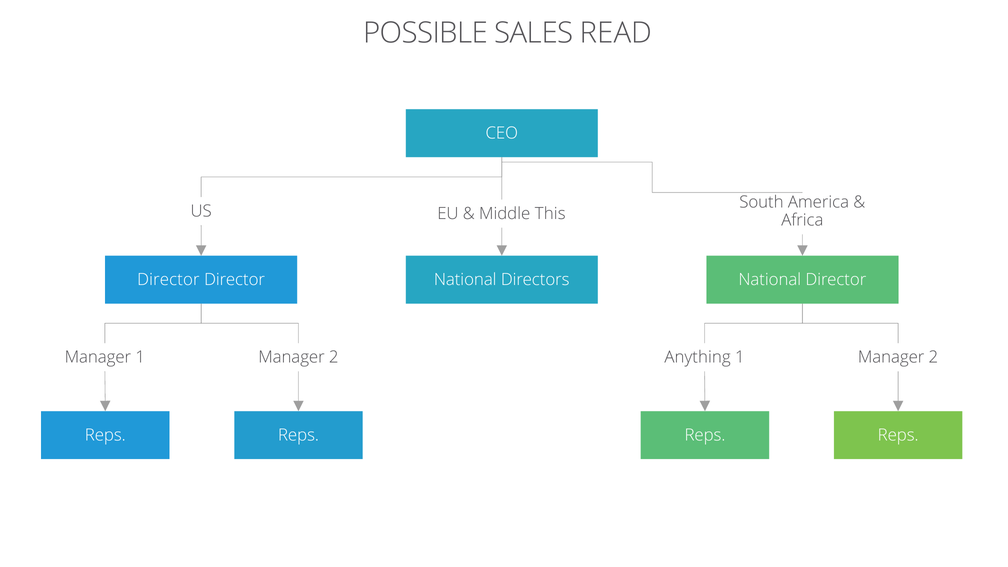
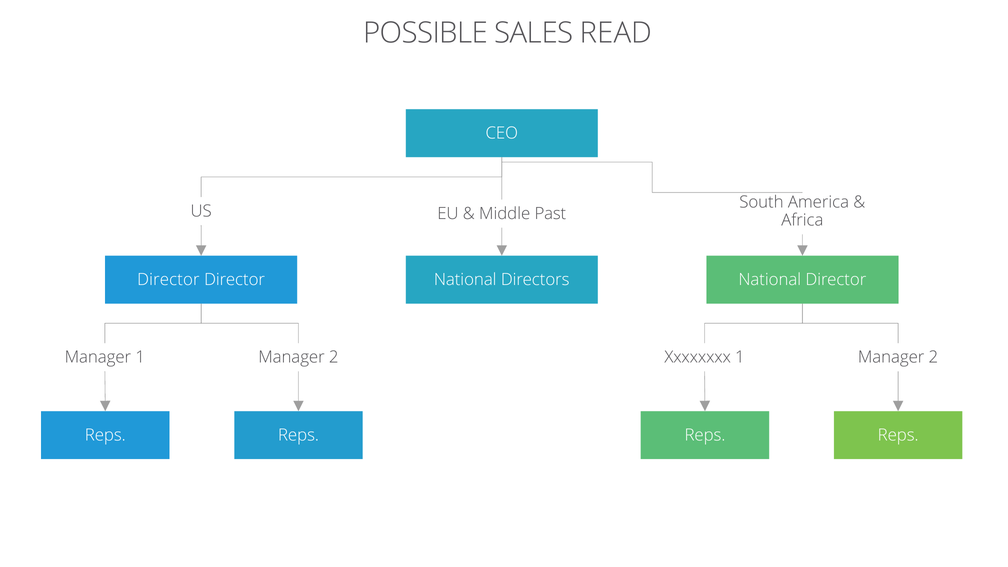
This: This -> Past
Anything: Anything -> Xxxxxxxx
